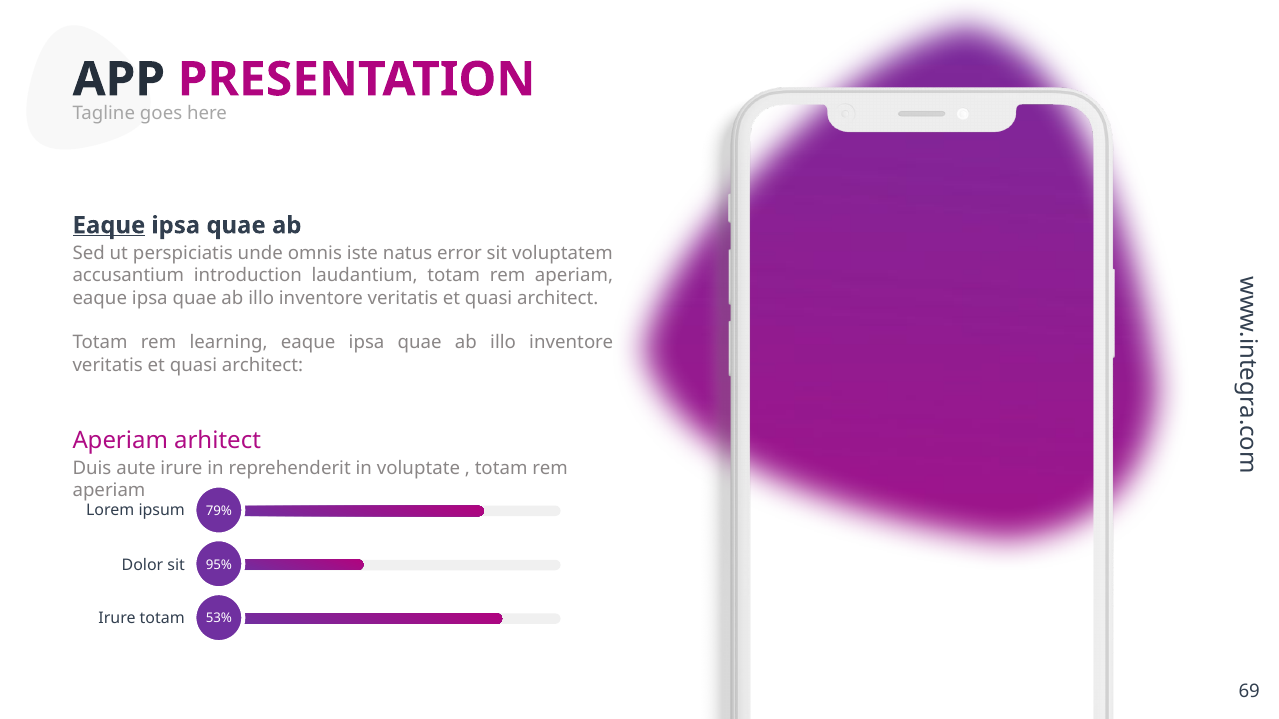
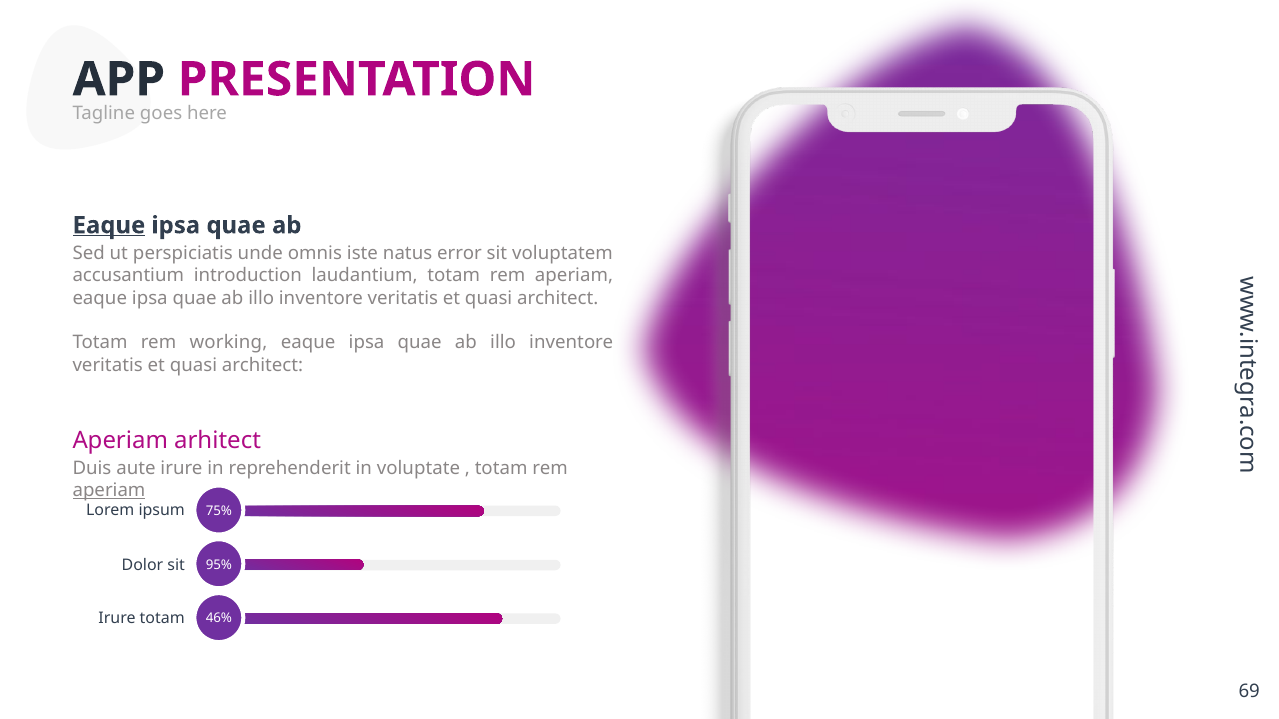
learning: learning -> working
aperiam at (109, 491) underline: none -> present
79%: 79% -> 75%
53%: 53% -> 46%
